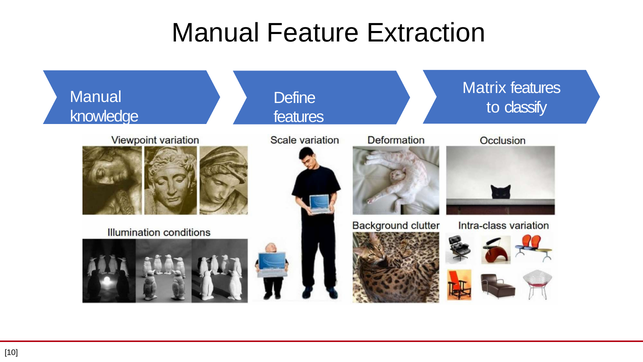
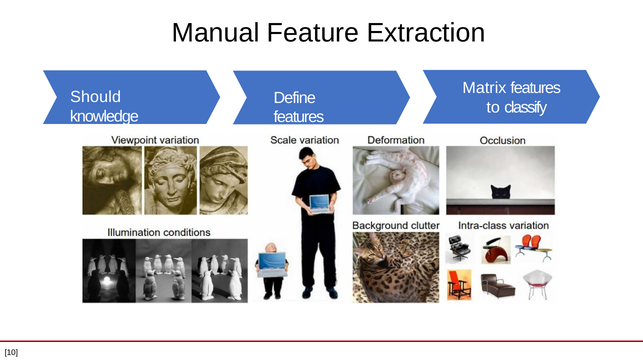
Manual at (96, 97): Manual -> Should
